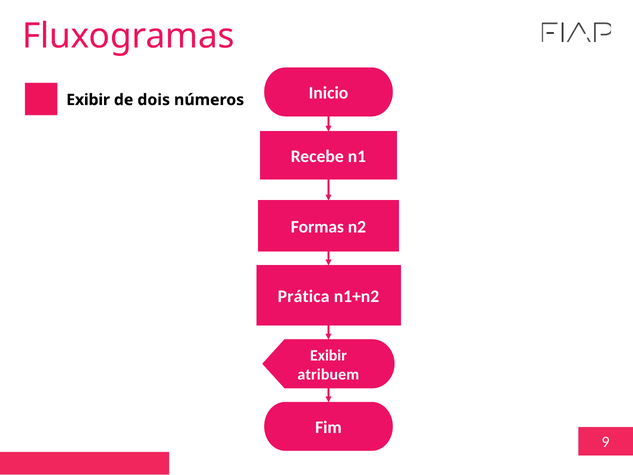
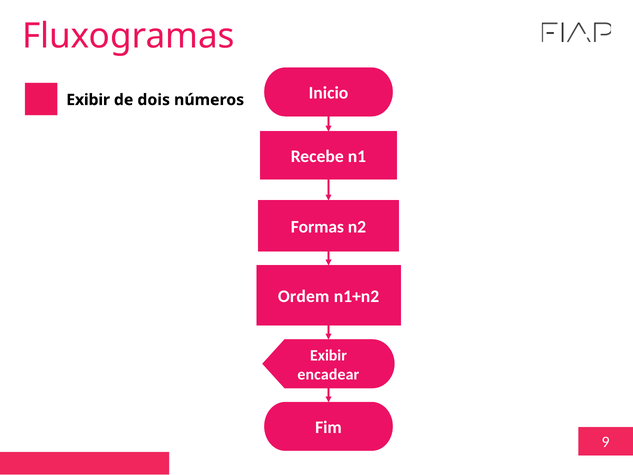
Prática: Prática -> Ordem
atribuem: atribuem -> encadear
